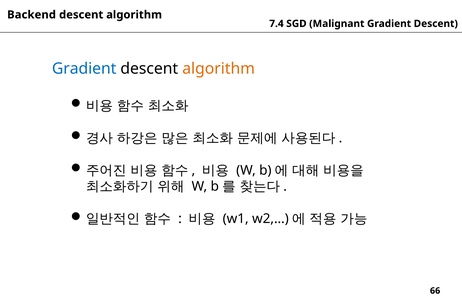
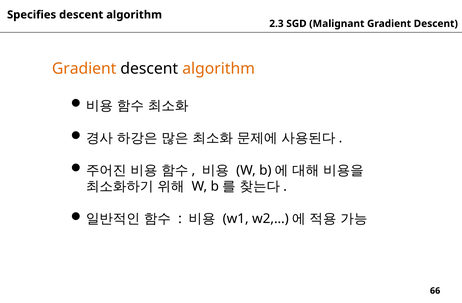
Backend: Backend -> Specifies
7.4: 7.4 -> 2.3
Gradient at (84, 69) colour: blue -> orange
